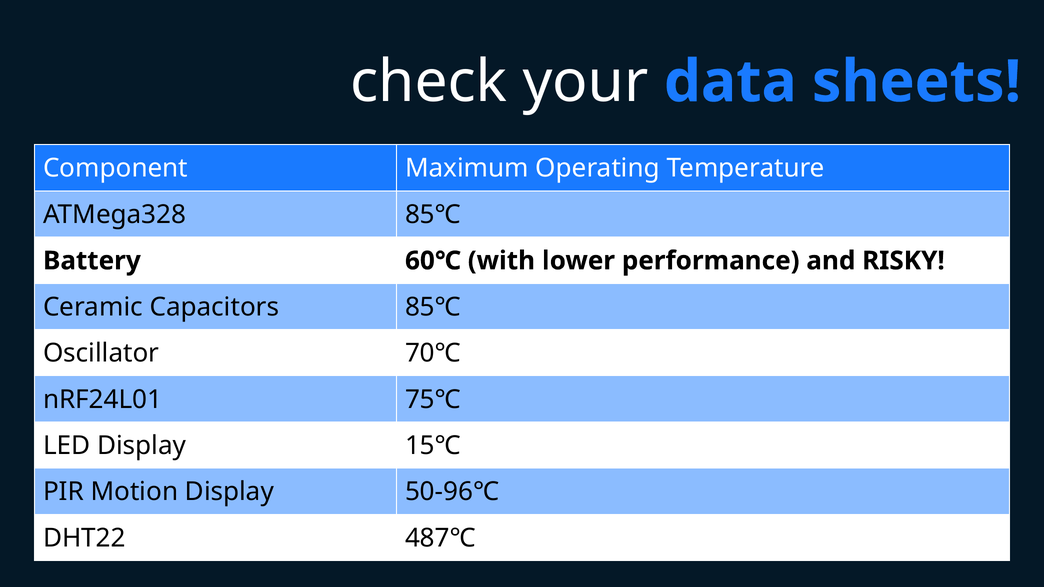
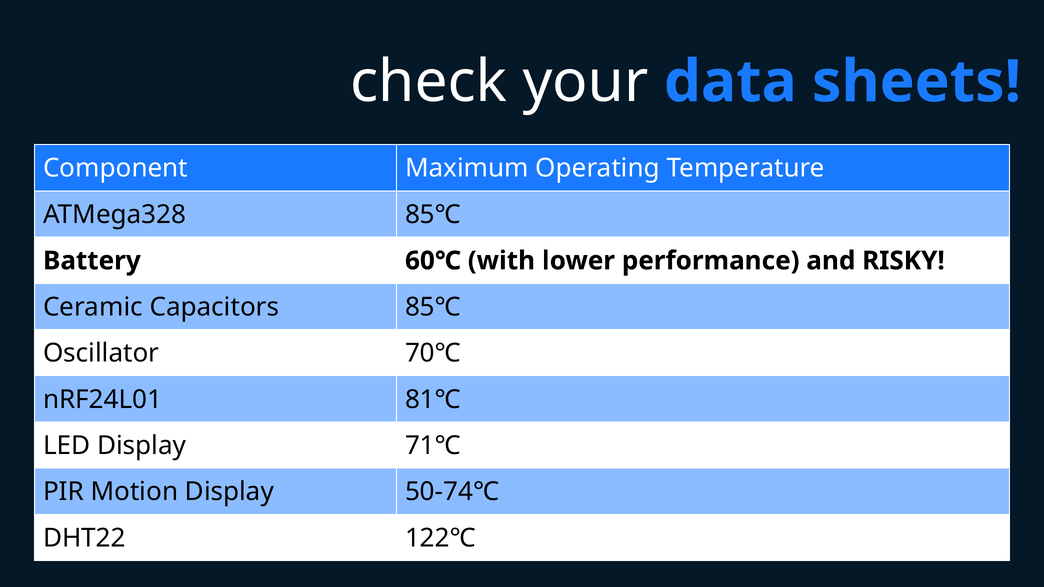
75℃: 75℃ -> 81℃
15℃: 15℃ -> 71℃
50-96℃: 50-96℃ -> 50-74℃
487℃: 487℃ -> 122℃
